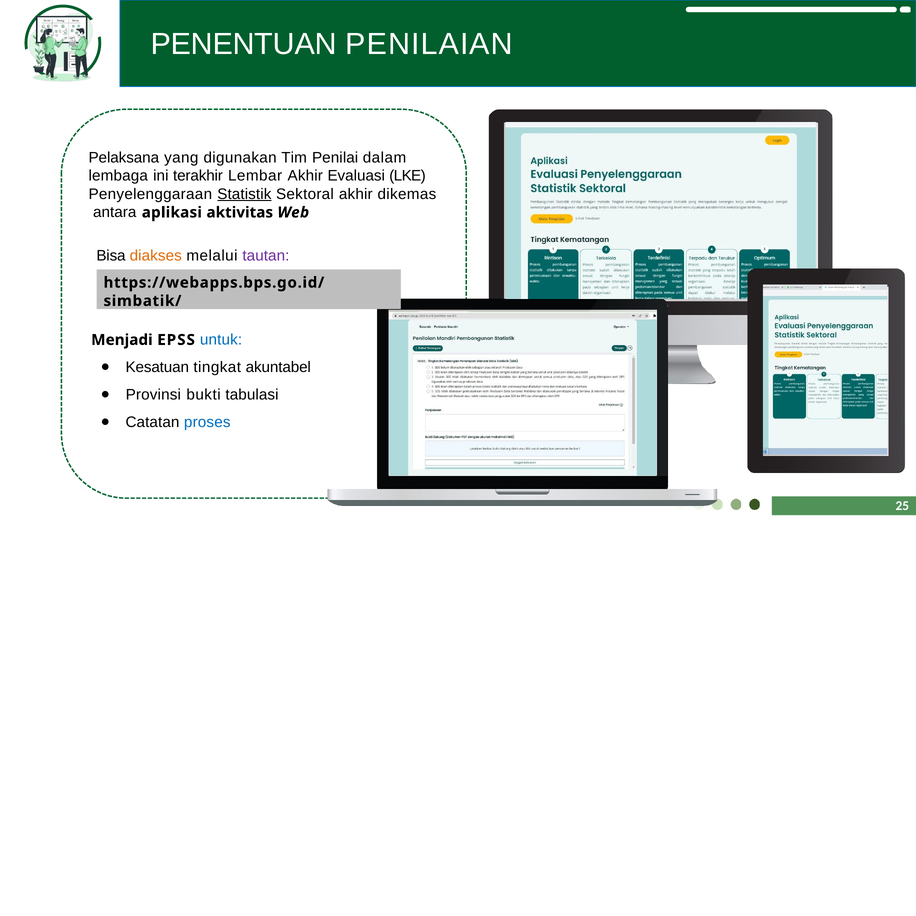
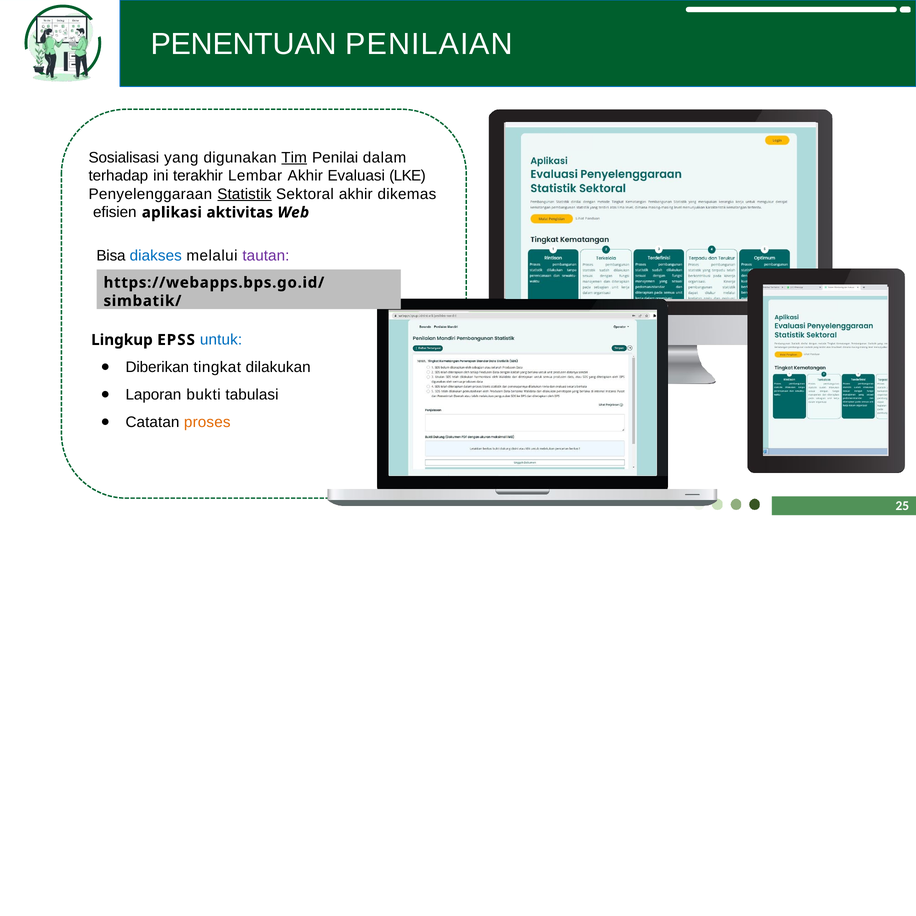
Pelaksana: Pelaksana -> Sosialisasi
Tim underline: none -> present
lembaga: lembaga -> terhadap
antara: antara -> efisien
diakses colour: orange -> blue
Menjadi: Menjadi -> Lingkup
Kesatuan: Kesatuan -> Diberikan
akuntabel: akuntabel -> dilakukan
Provinsi: Provinsi -> Laporan
proses colour: blue -> orange
